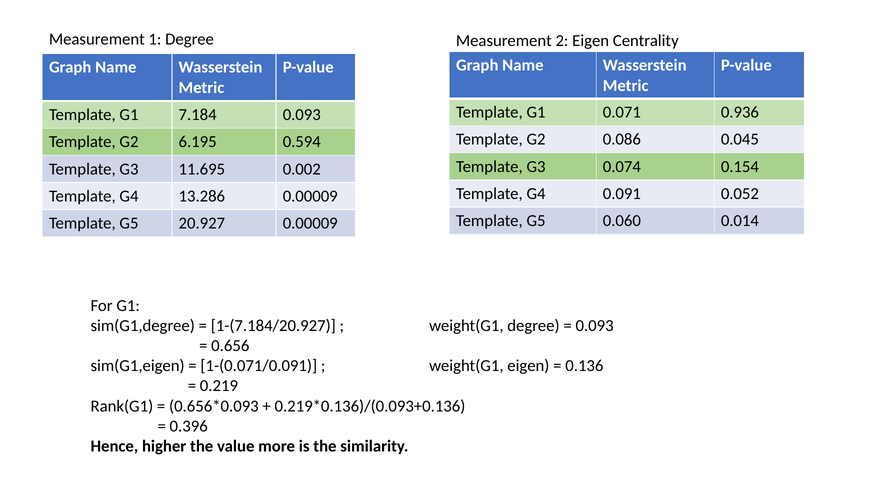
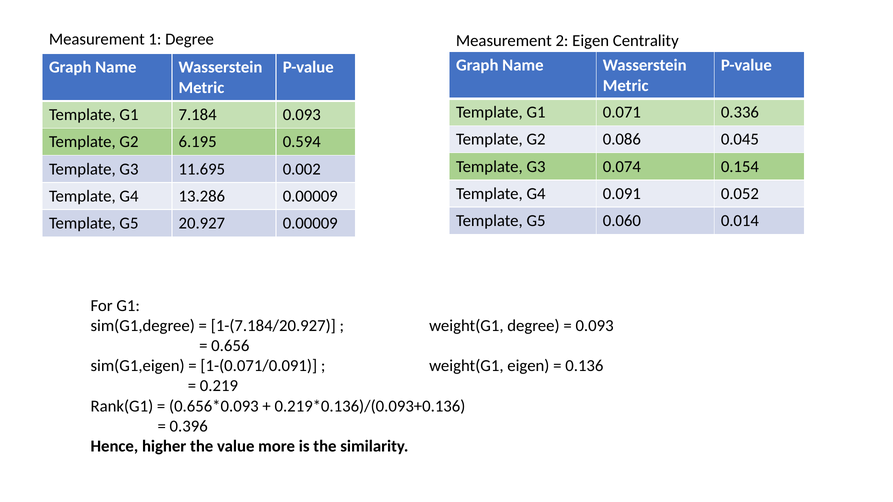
0.936: 0.936 -> 0.336
